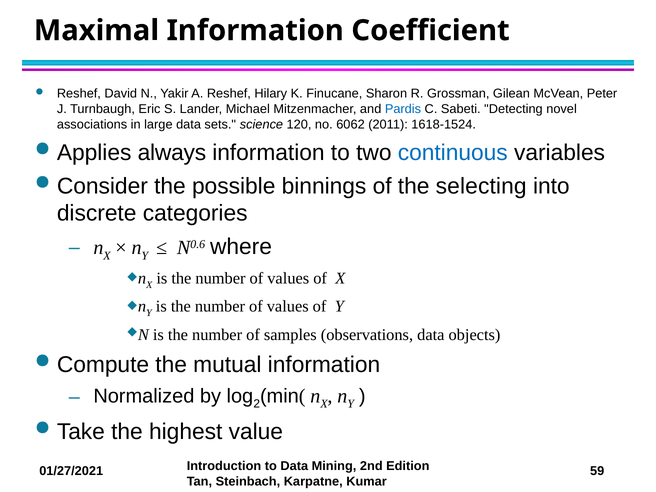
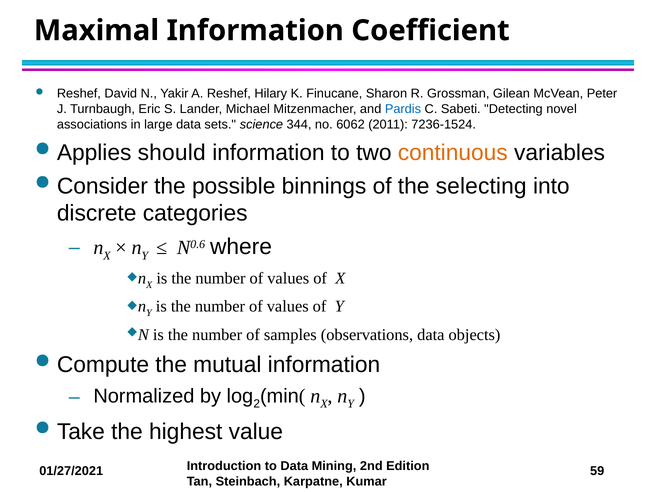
120: 120 -> 344
1618-1524: 1618-1524 -> 7236-1524
always: always -> should
continuous colour: blue -> orange
